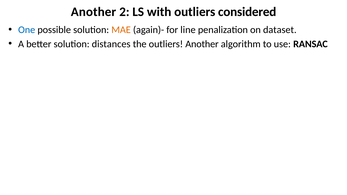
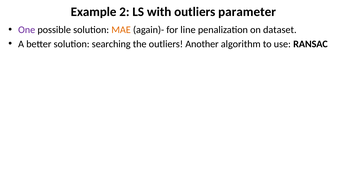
Another at (93, 12): Another -> Example
considered: considered -> parameter
One colour: blue -> purple
distances: distances -> searching
